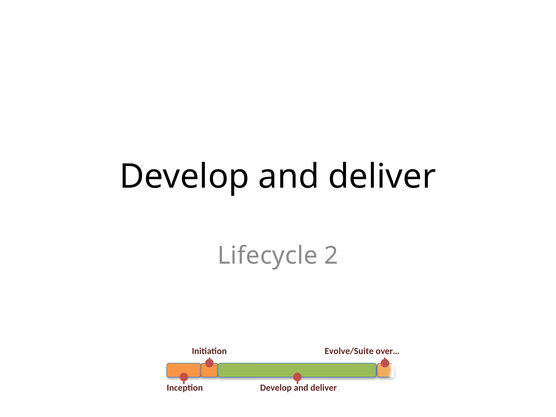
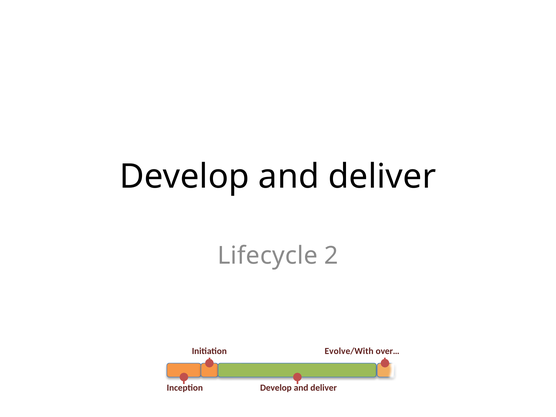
Evolve/Suite: Evolve/Suite -> Evolve/With
